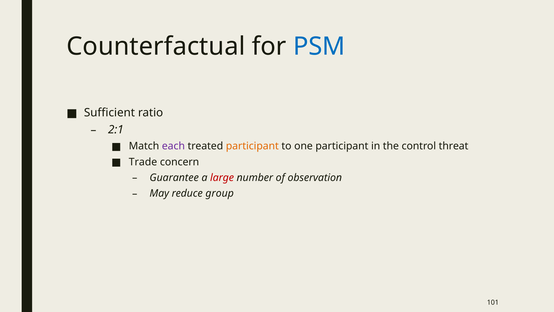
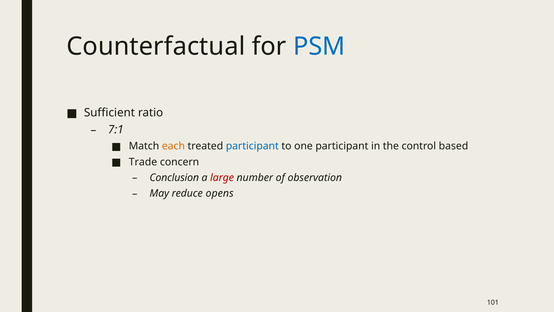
2:1: 2:1 -> 7:1
each colour: purple -> orange
participant at (252, 146) colour: orange -> blue
threat: threat -> based
Guarantee: Guarantee -> Conclusion
group: group -> opens
